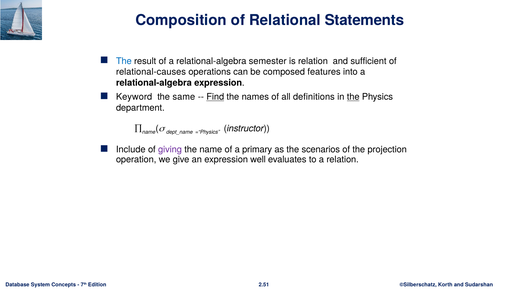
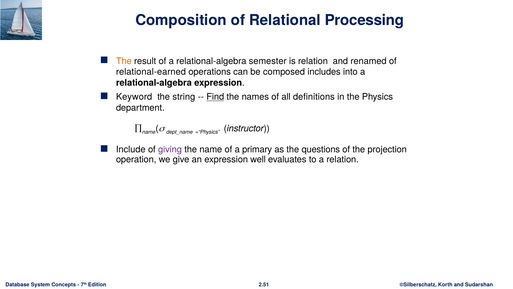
Statements: Statements -> Processing
The at (124, 61) colour: blue -> orange
sufficient: sufficient -> renamed
relational-causes: relational-causes -> relational-earned
features: features -> includes
same: same -> string
the at (353, 97) underline: present -> none
scenarios: scenarios -> questions
